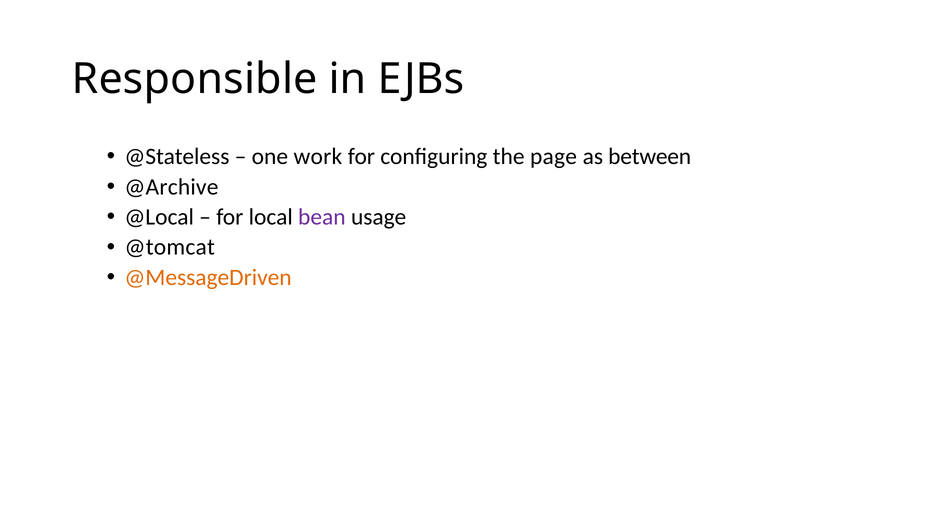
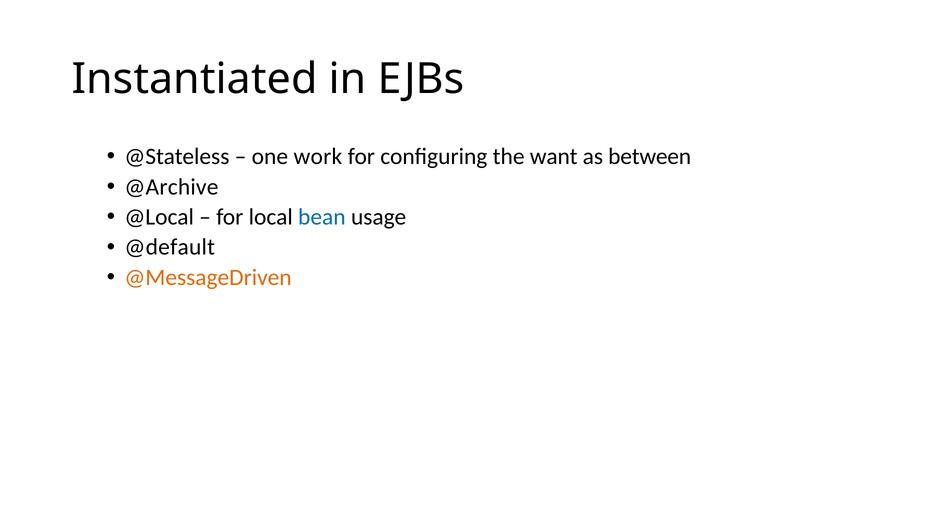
Responsible: Responsible -> Instantiated
page: page -> want
bean colour: purple -> blue
@tomcat: @tomcat -> @default
